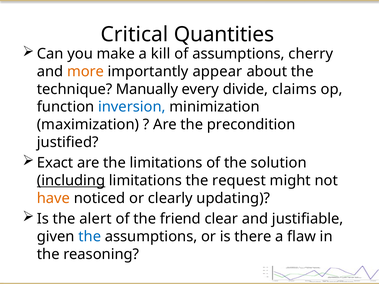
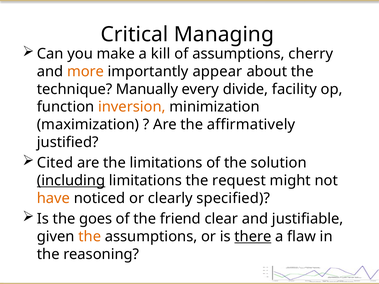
Quantities: Quantities -> Managing
claims: claims -> facility
inversion colour: blue -> orange
precondition: precondition -> affirmatively
Exact: Exact -> Cited
updating: updating -> specified
alert: alert -> goes
the at (90, 237) colour: blue -> orange
there underline: none -> present
